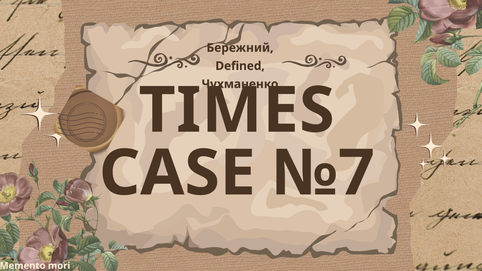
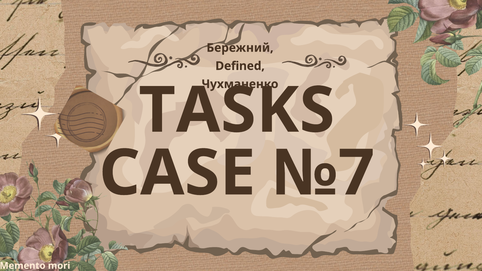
TIMES: TIMES -> TASKS
